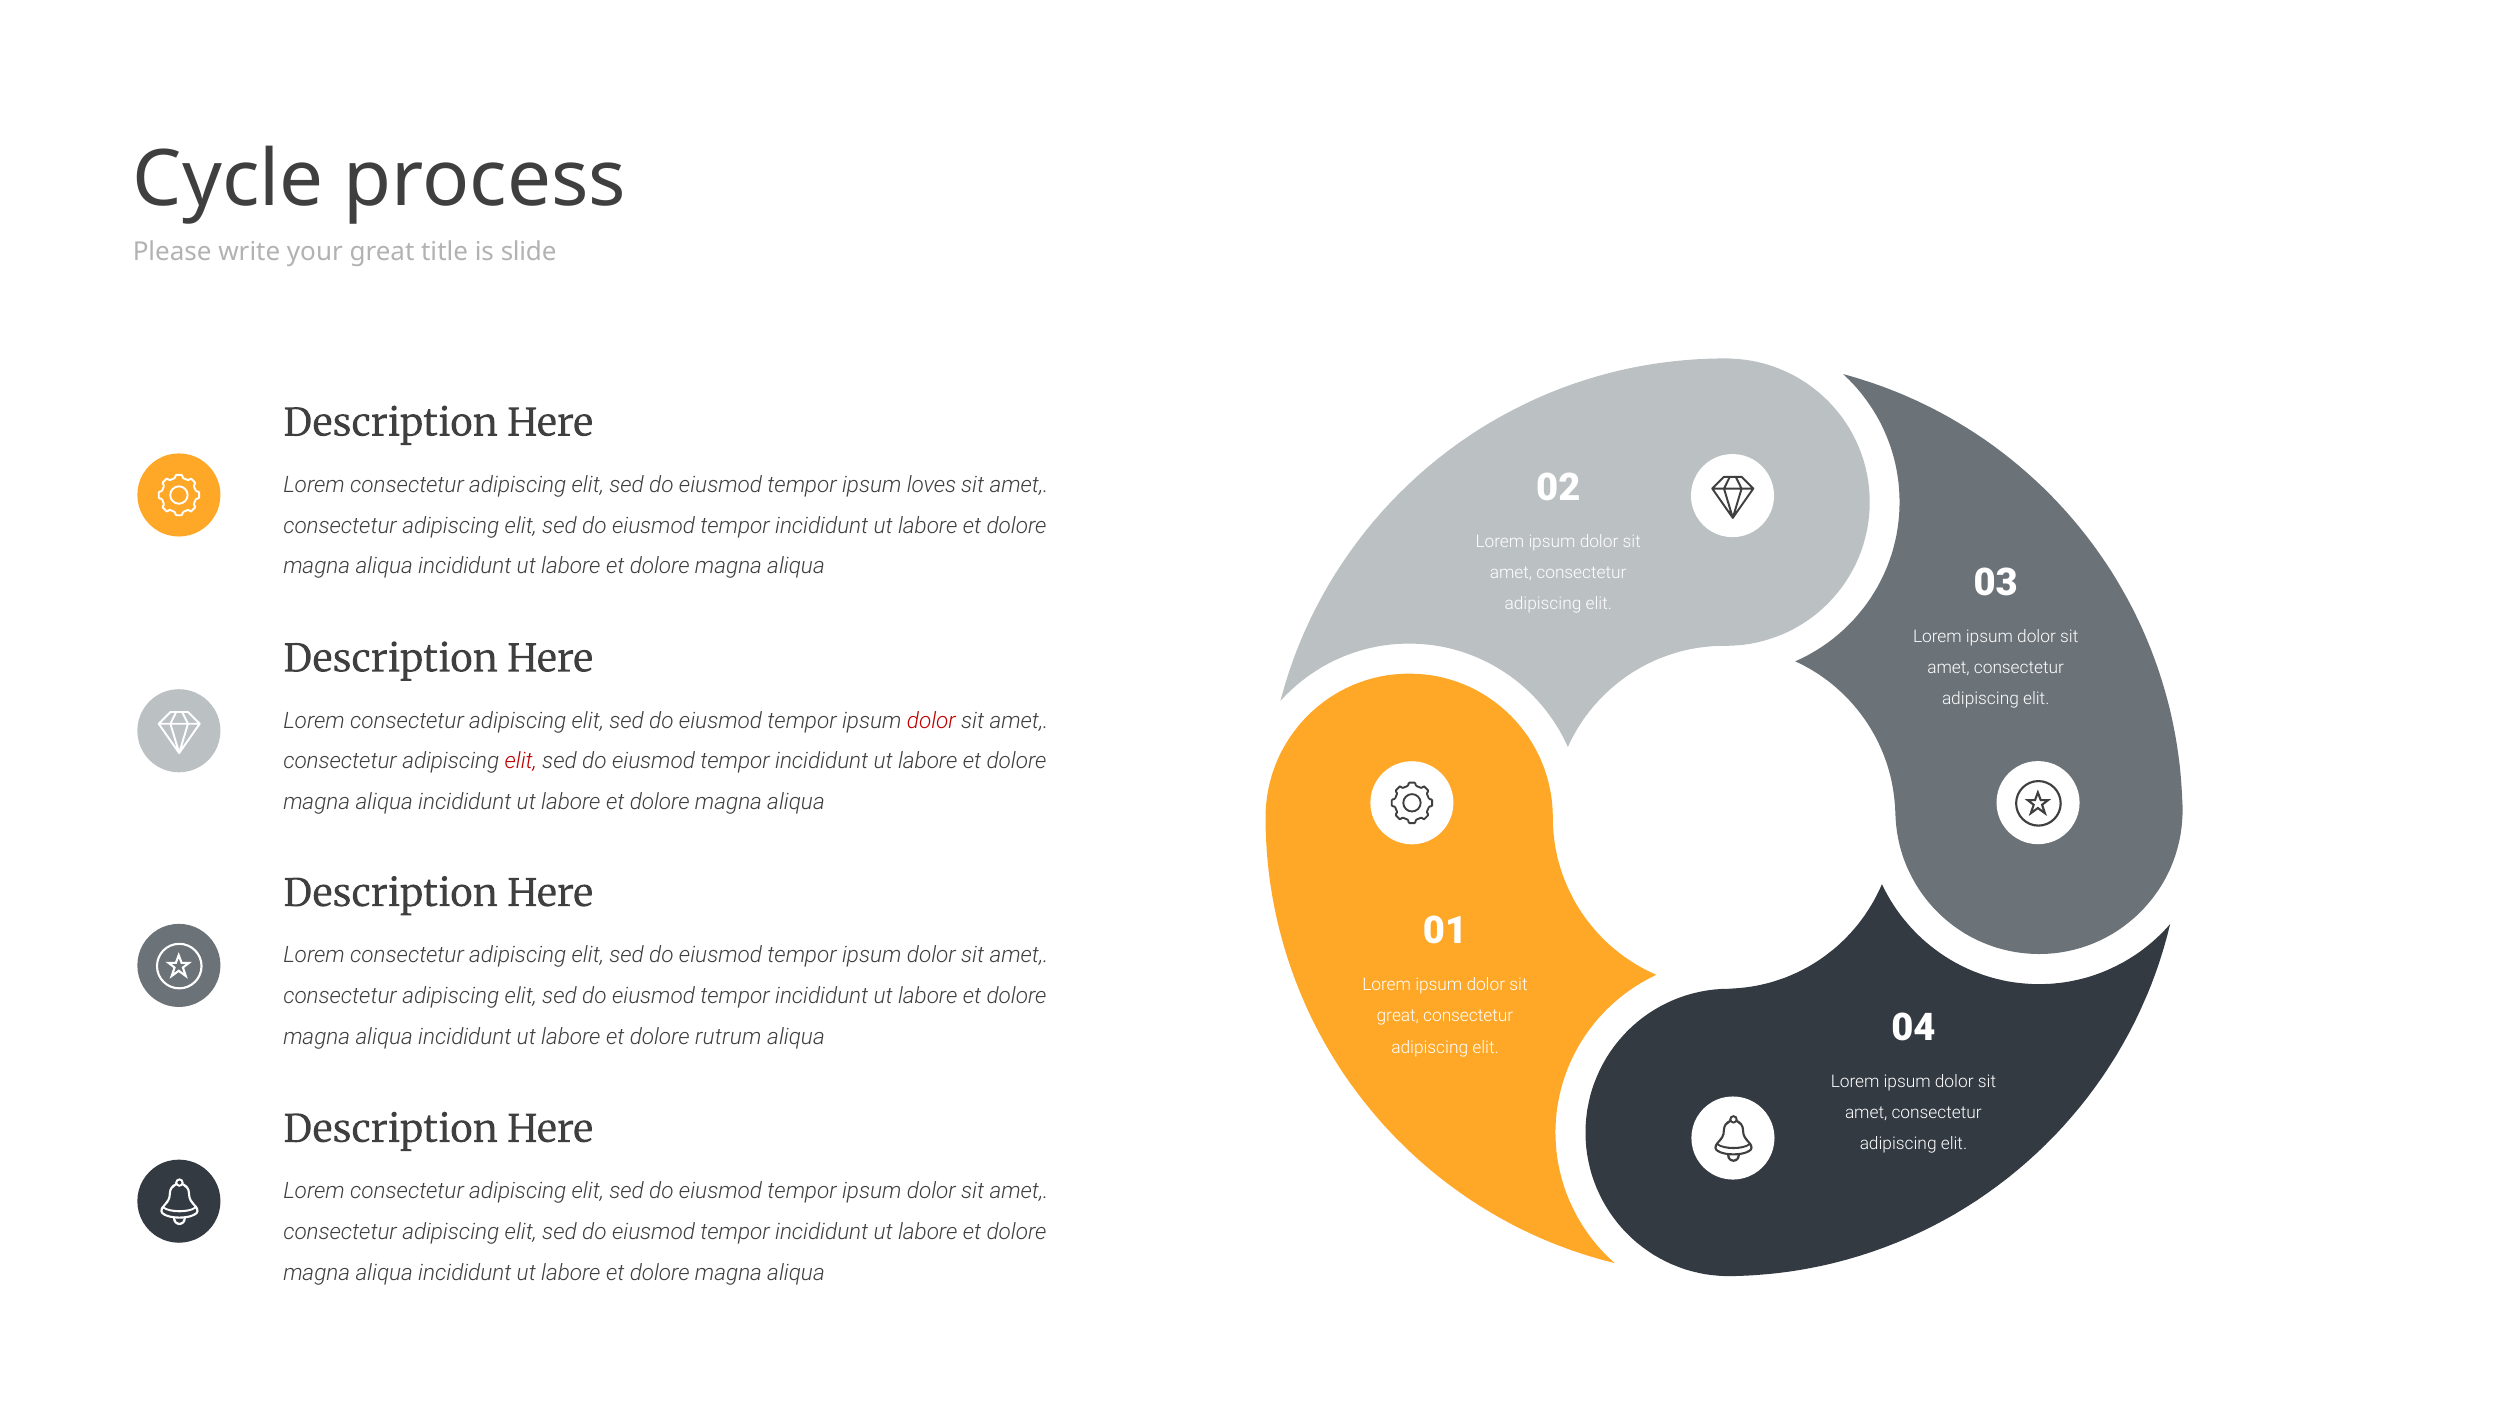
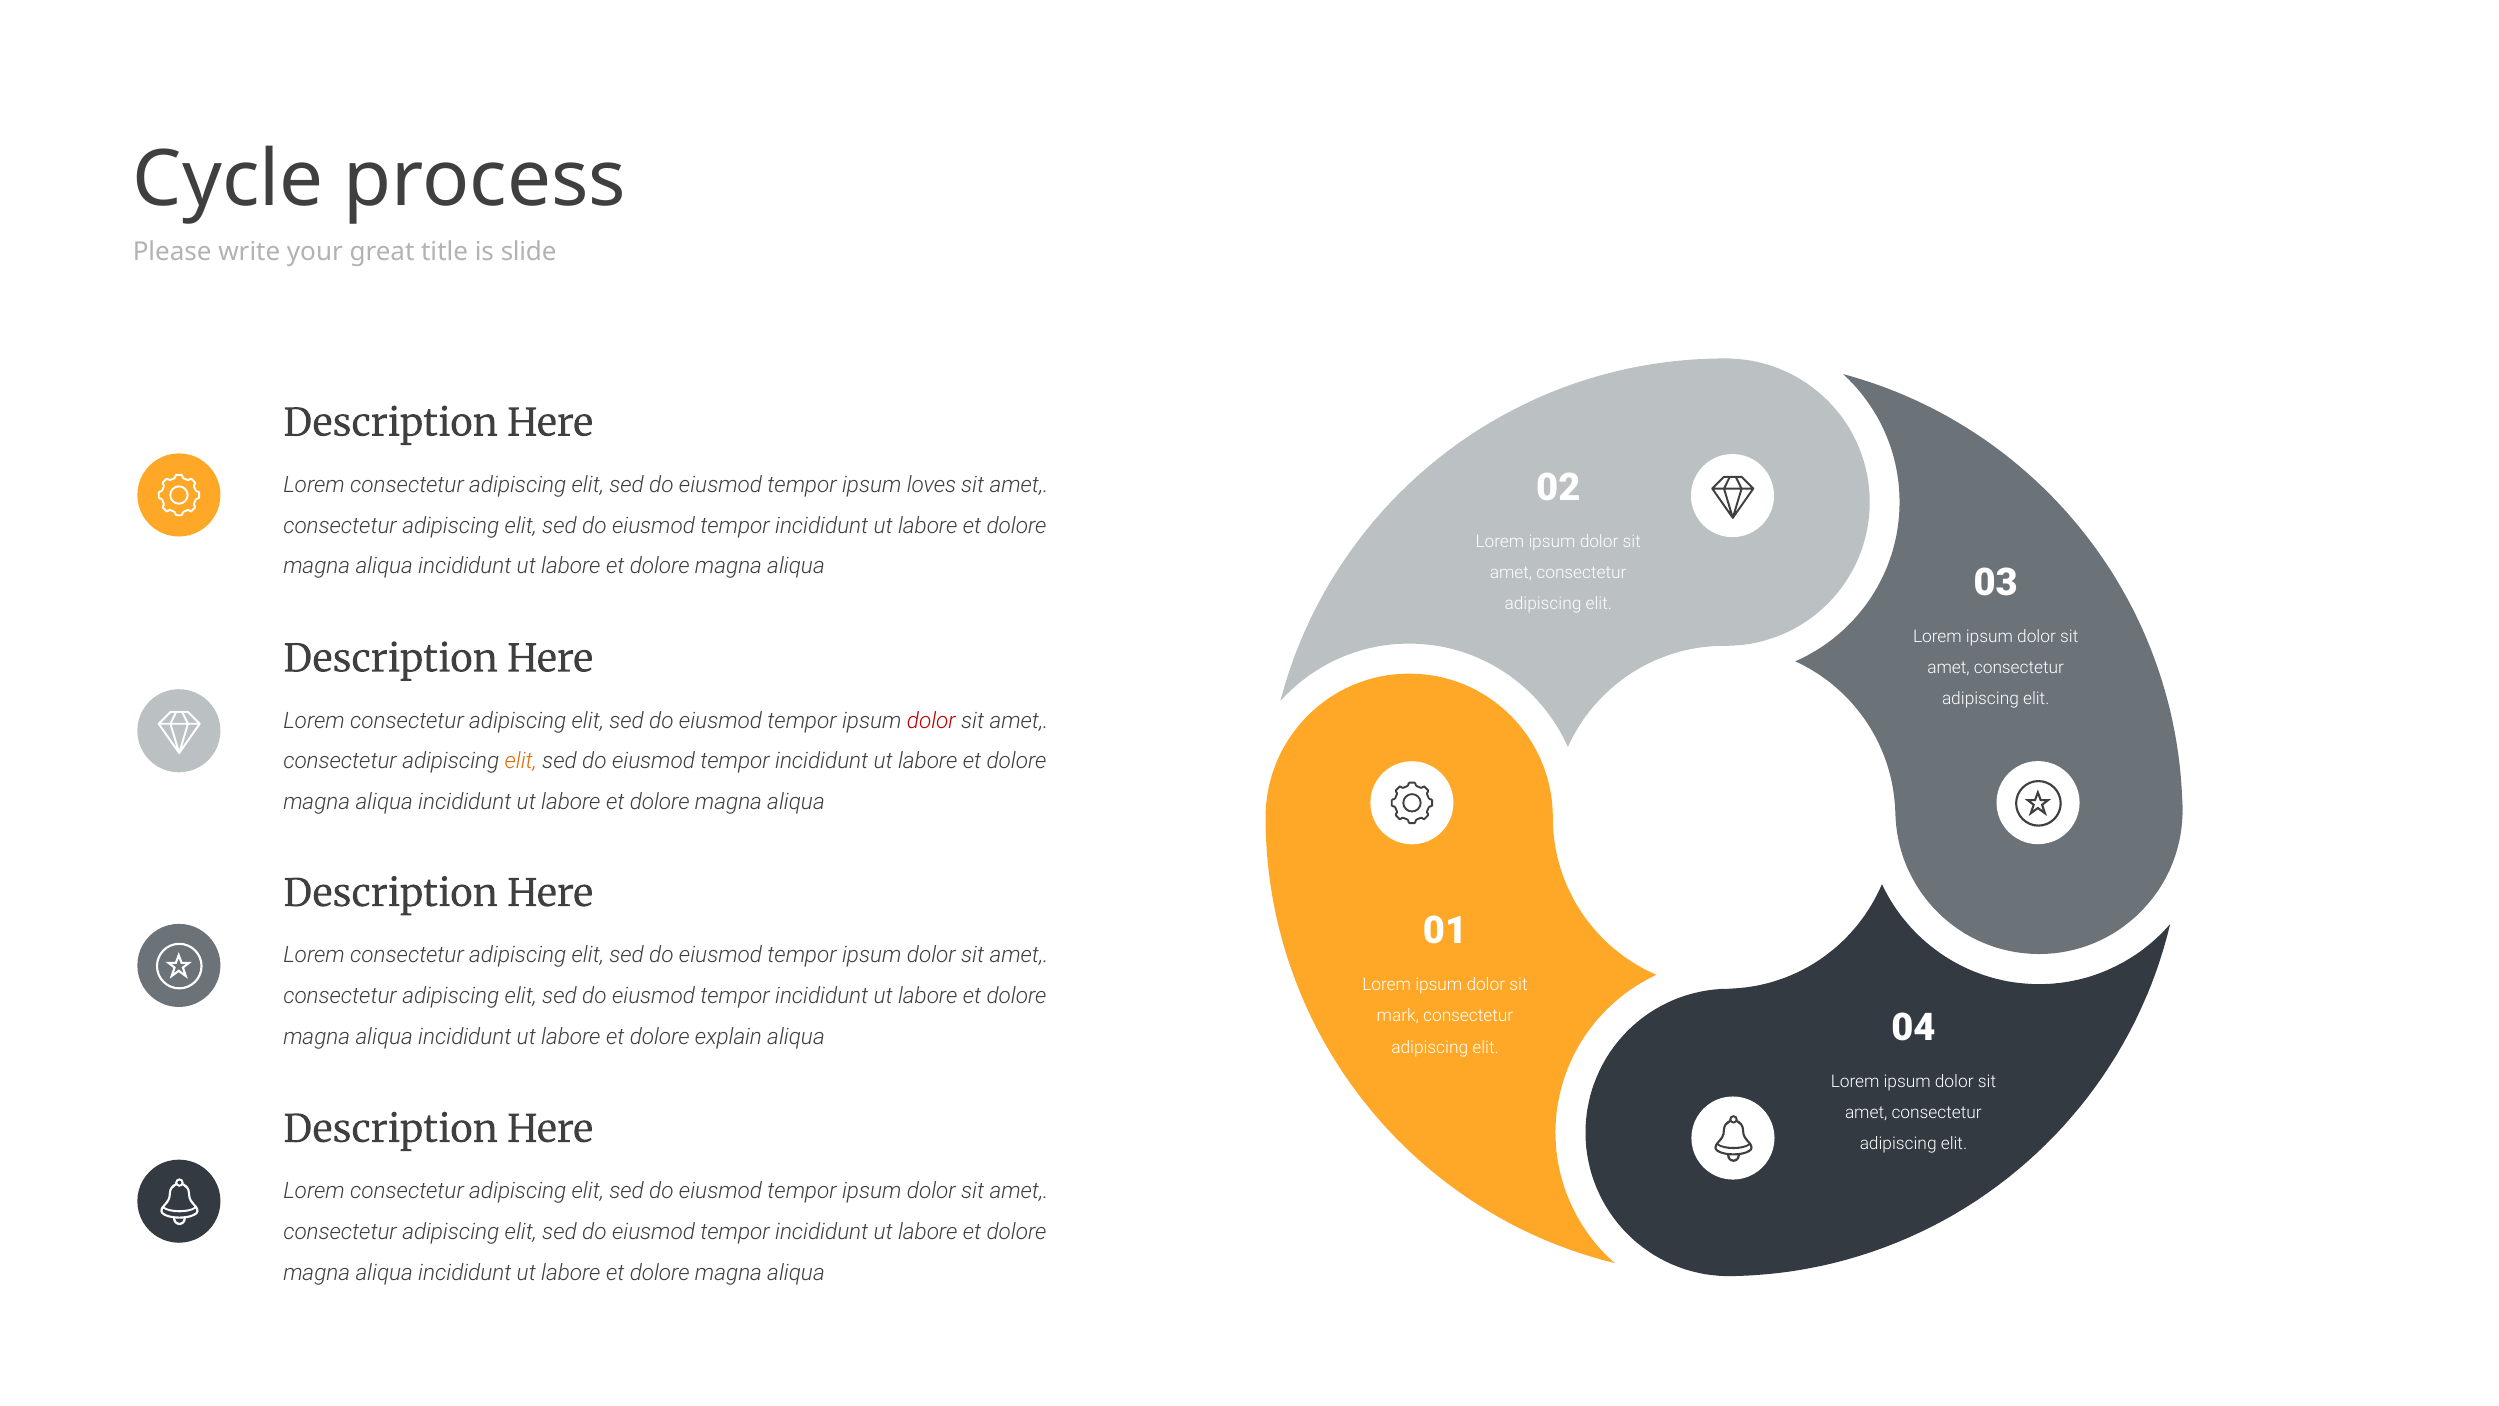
elit at (521, 761) colour: red -> orange
great at (1398, 1016): great -> mark
rutrum: rutrum -> explain
